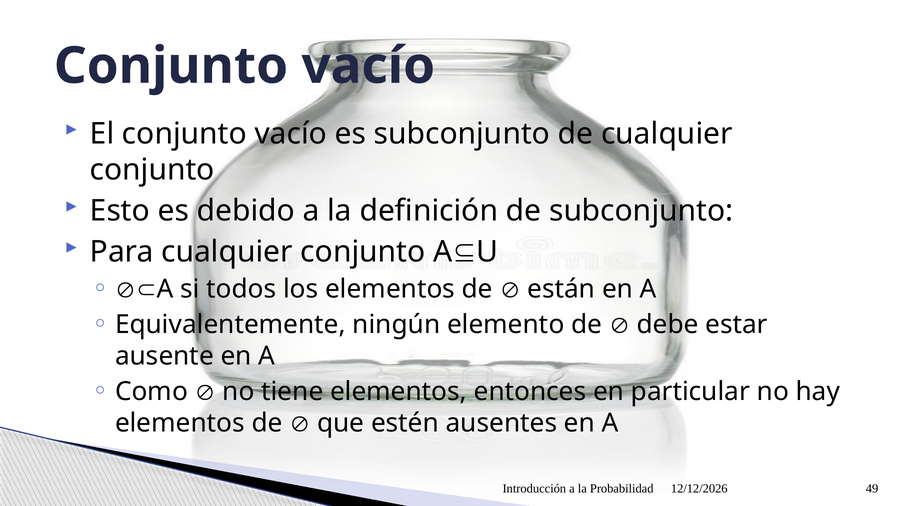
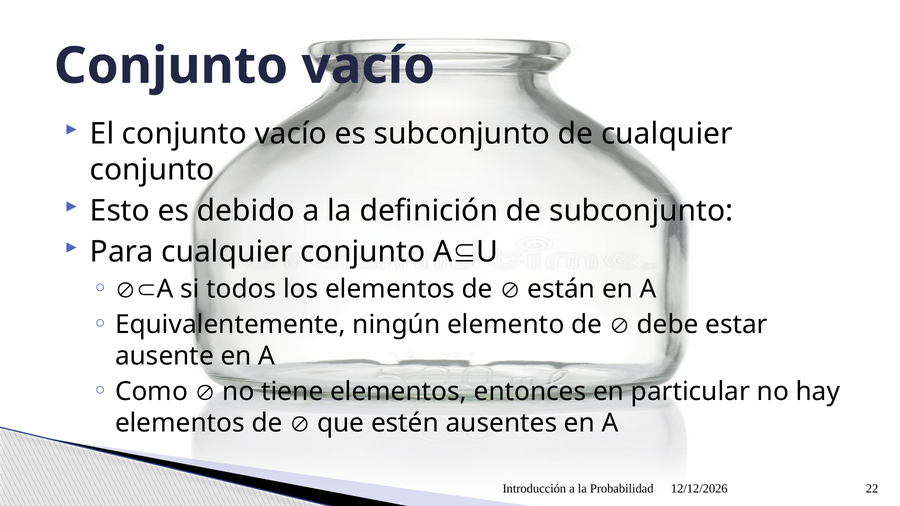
49: 49 -> 22
